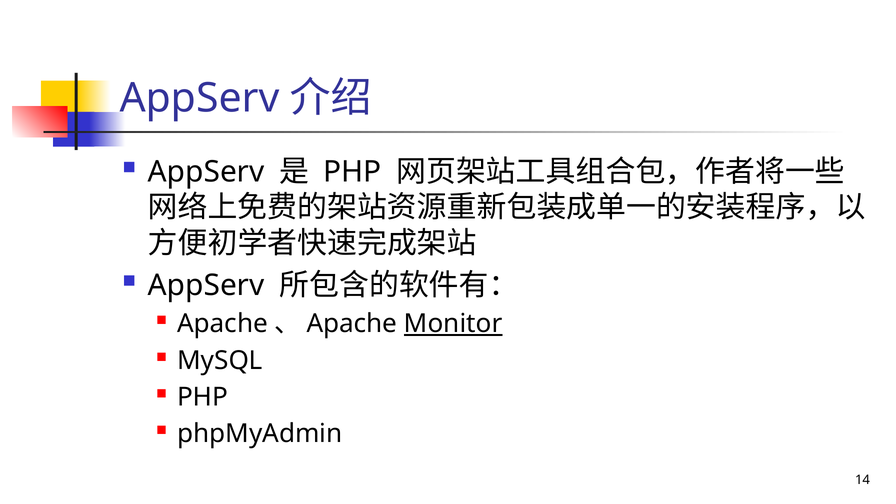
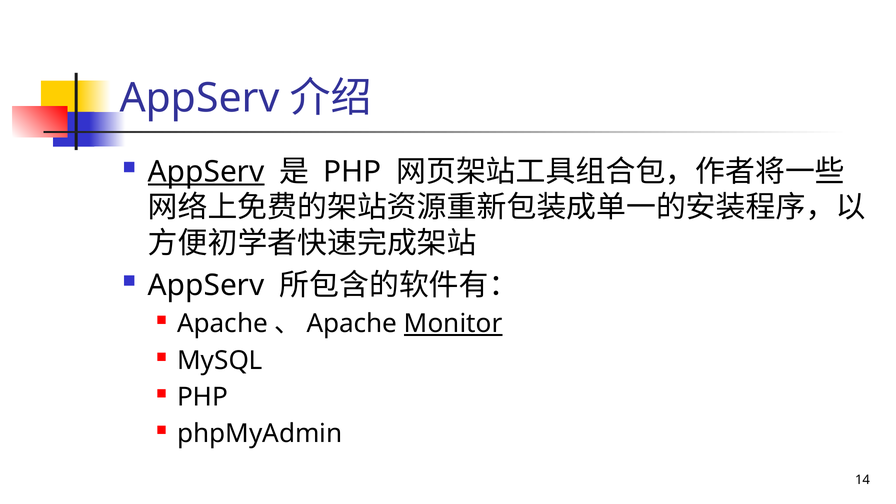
AppServ at (206, 172) underline: none -> present
